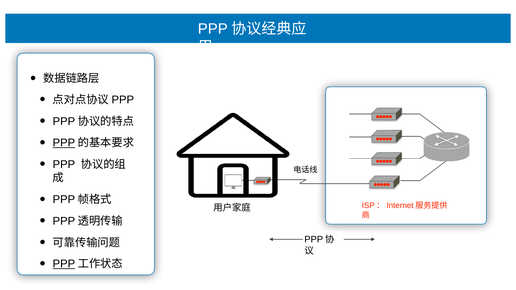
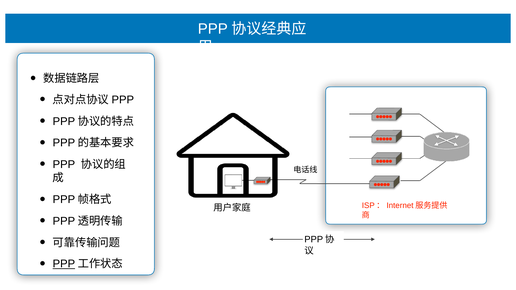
PPP at (64, 143) underline: present -> none
